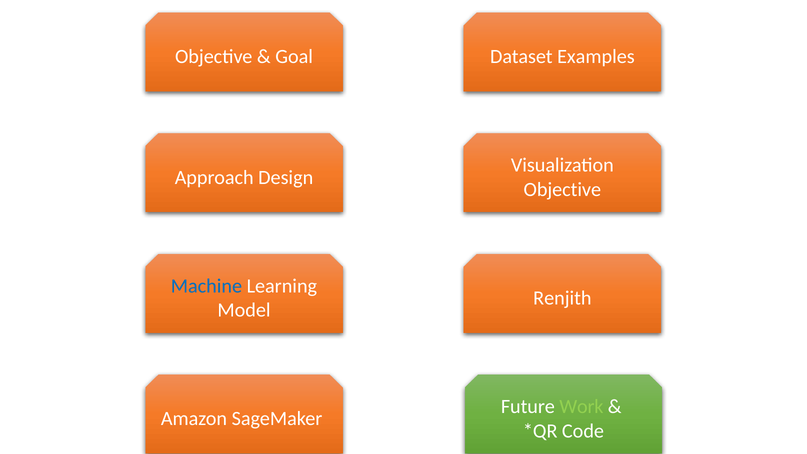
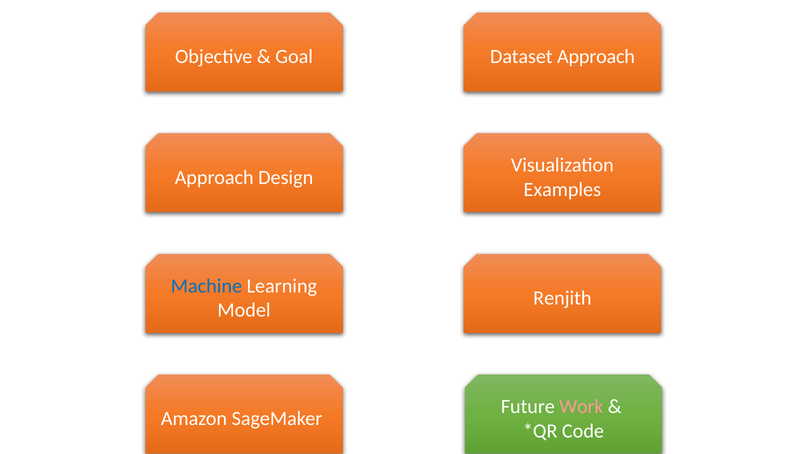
Dataset Examples: Examples -> Approach
Objective at (562, 189): Objective -> Examples
Work colour: light green -> pink
